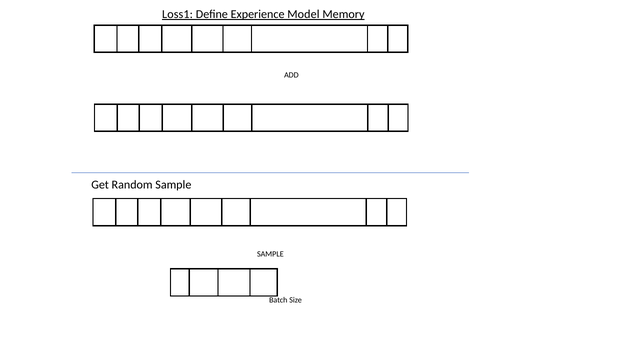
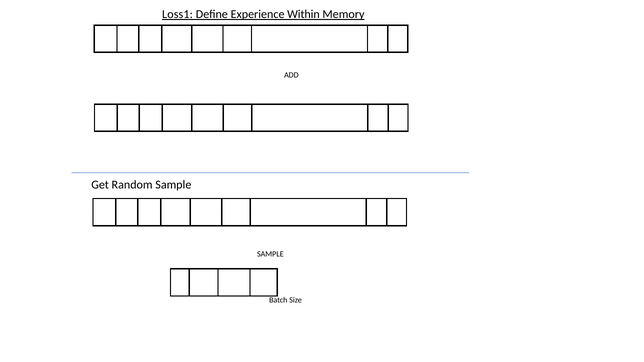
Model: Model -> Within
